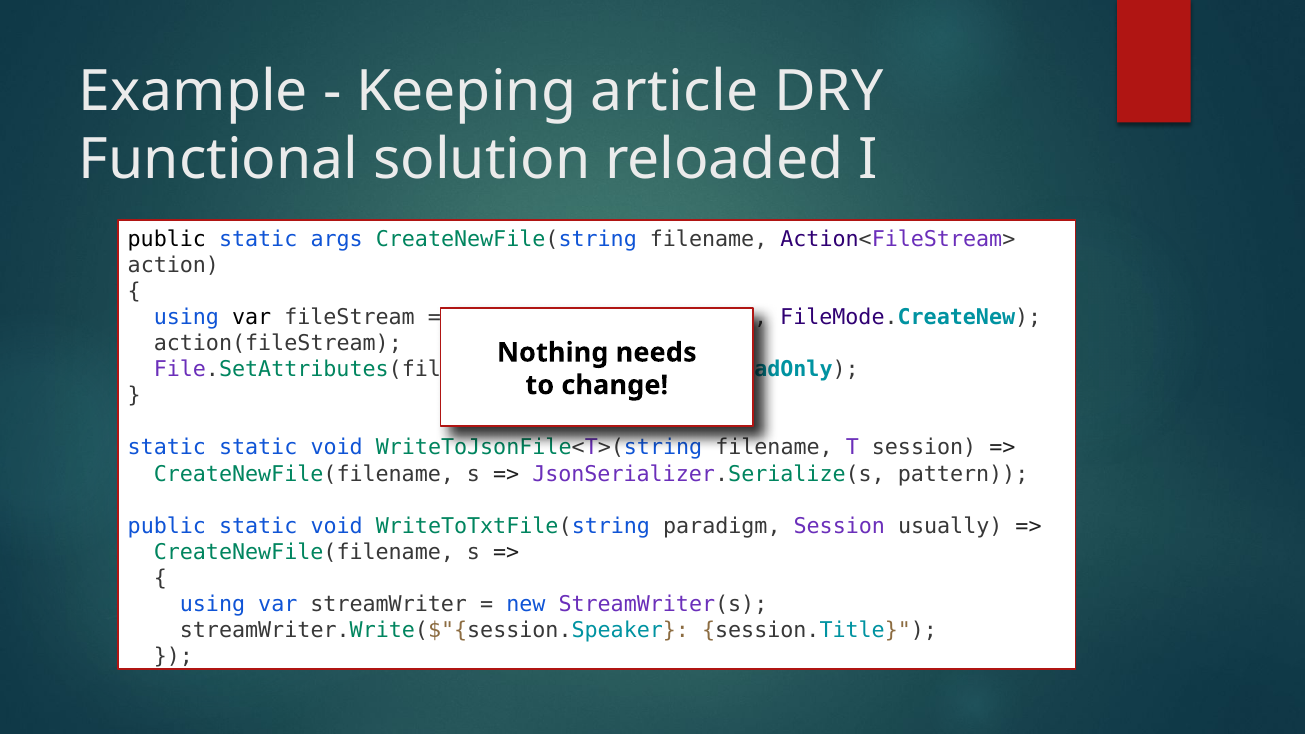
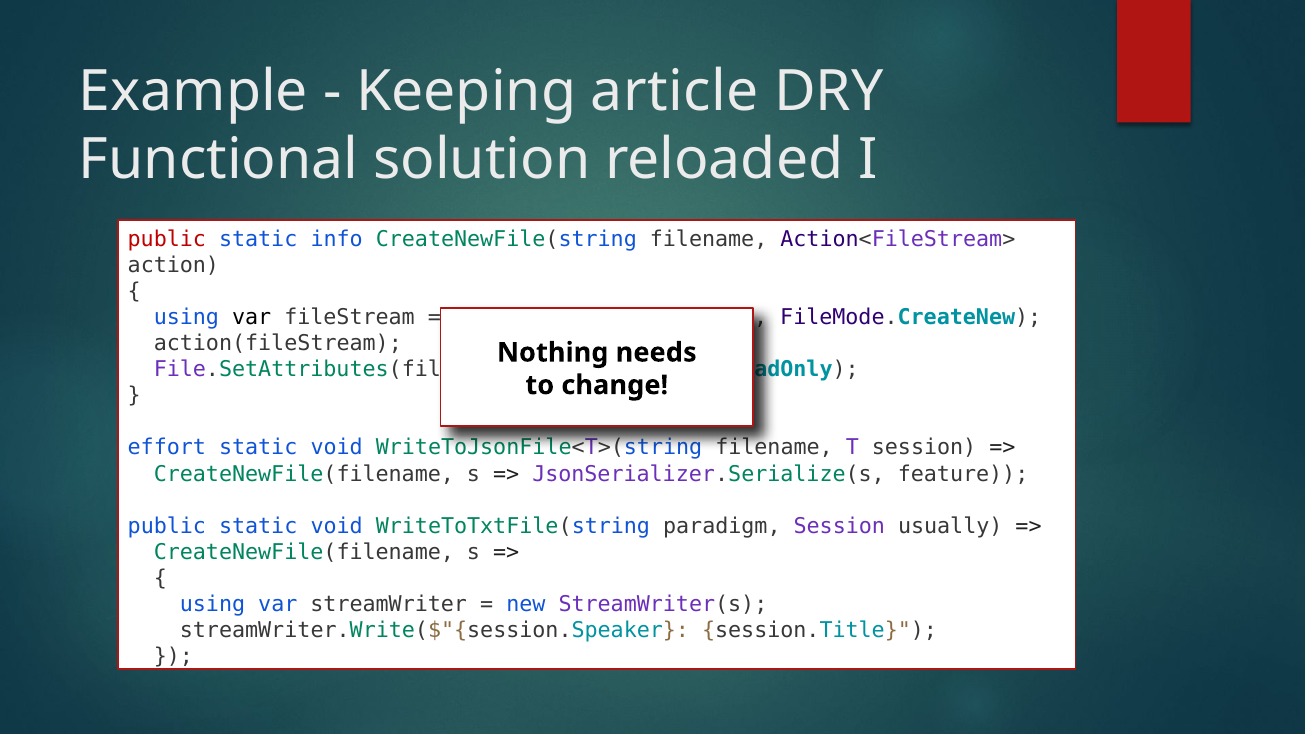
public at (167, 239) colour: black -> red
args: args -> info
static at (167, 448): static -> effort
pattern: pattern -> feature
